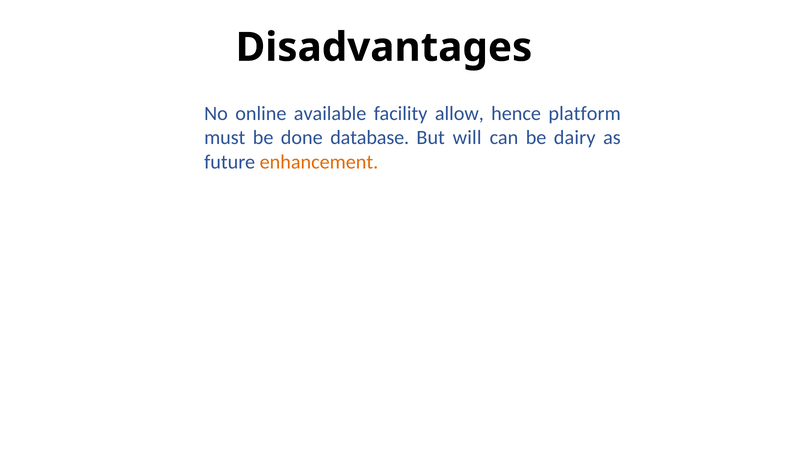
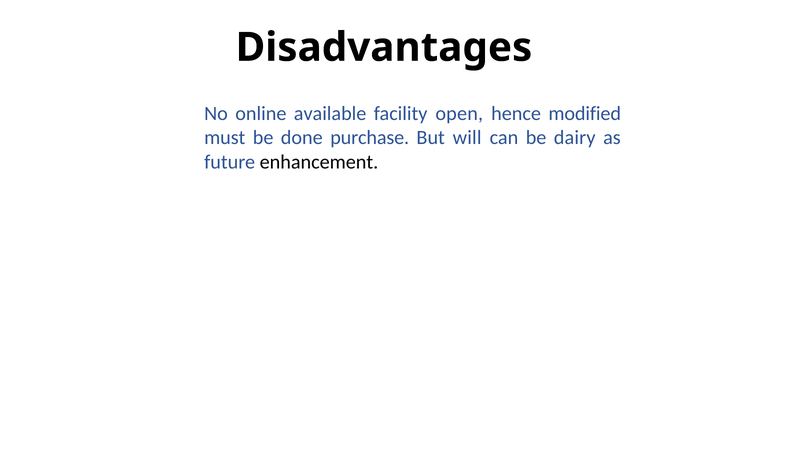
allow: allow -> open
platform: platform -> modified
database: database -> purchase
enhancement colour: orange -> black
